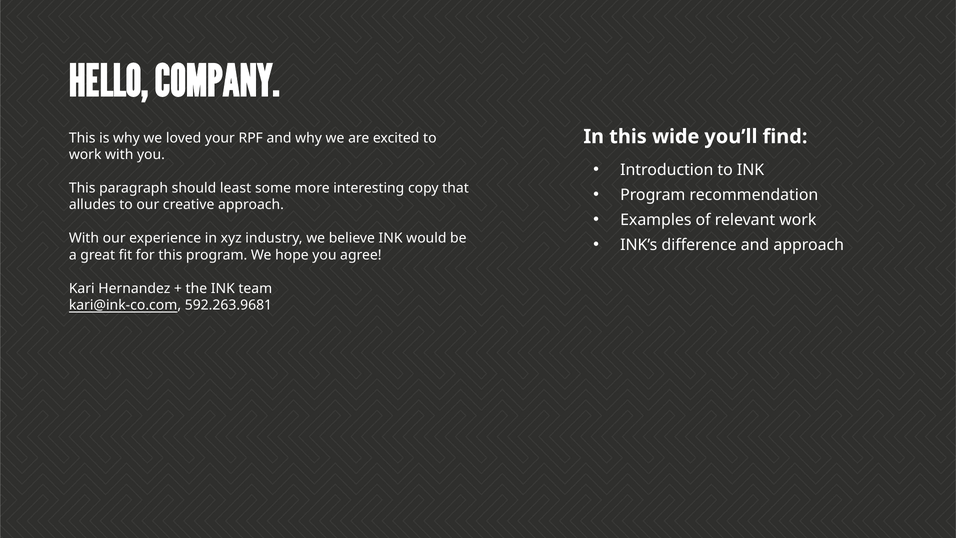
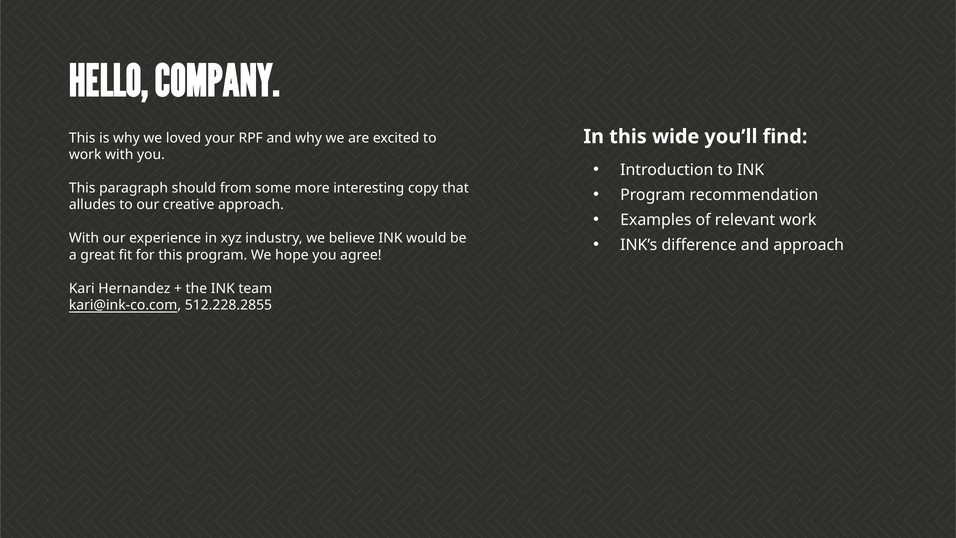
least: least -> from
592.263.9681: 592.263.9681 -> 512.228.2855
